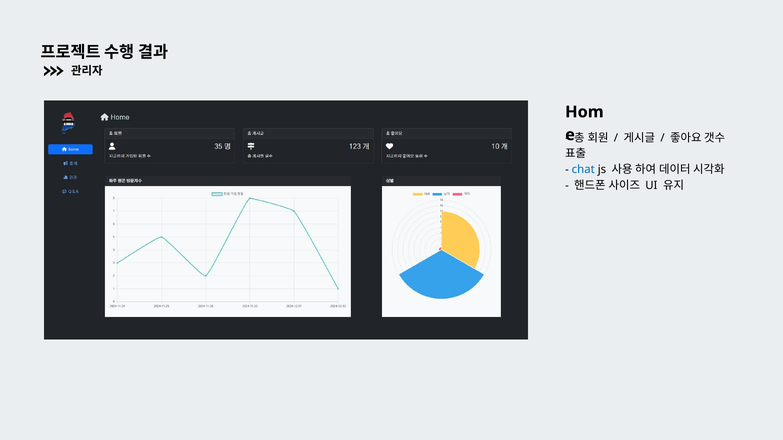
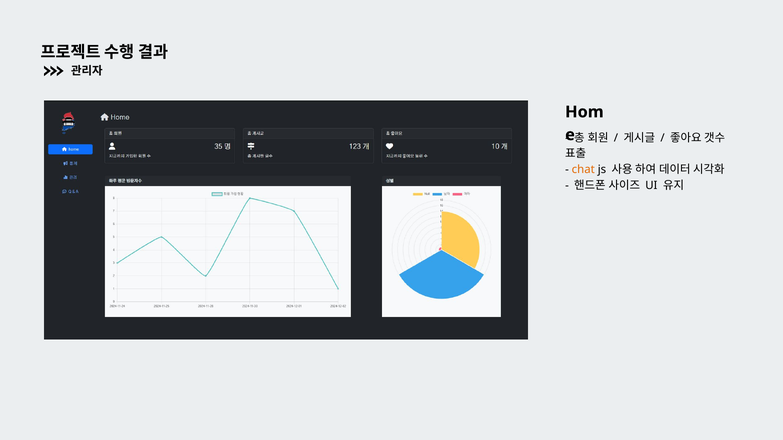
chat colour: blue -> orange
